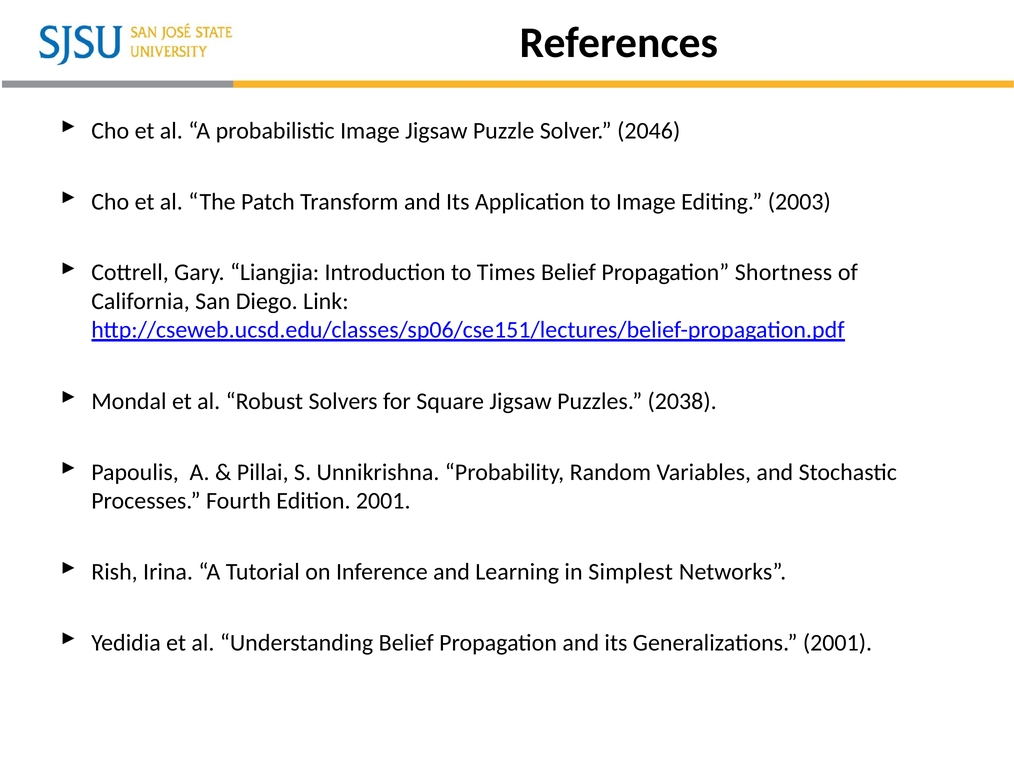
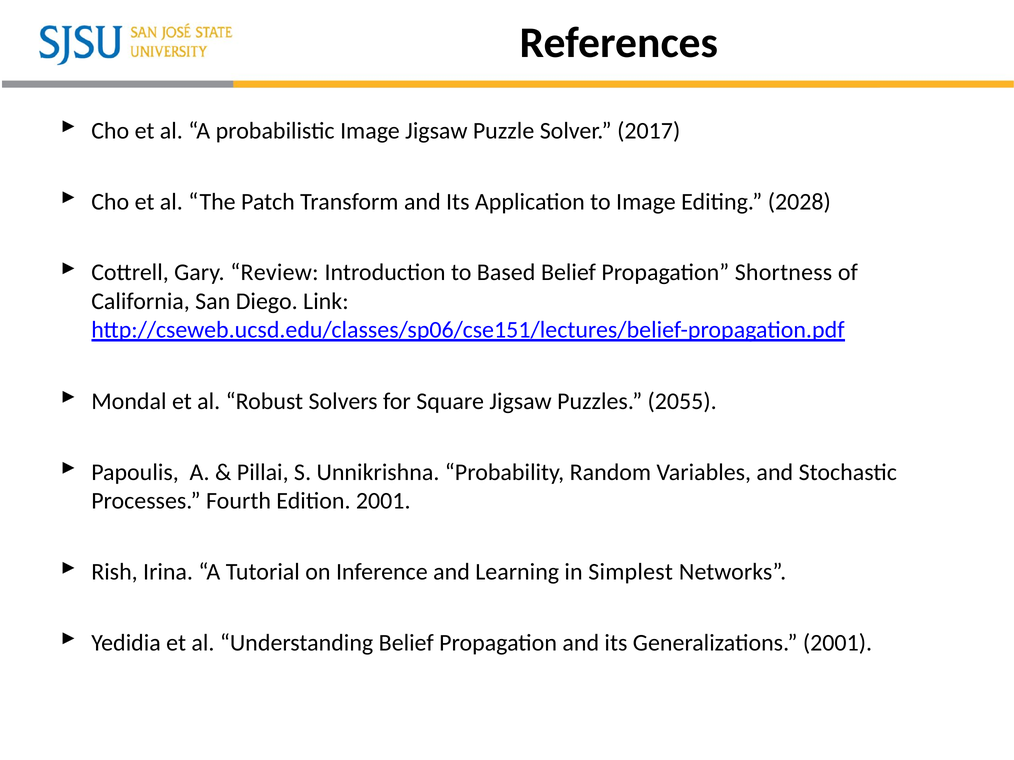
2046: 2046 -> 2017
2003: 2003 -> 2028
Liangjia: Liangjia -> Review
Times: Times -> Based
2038: 2038 -> 2055
